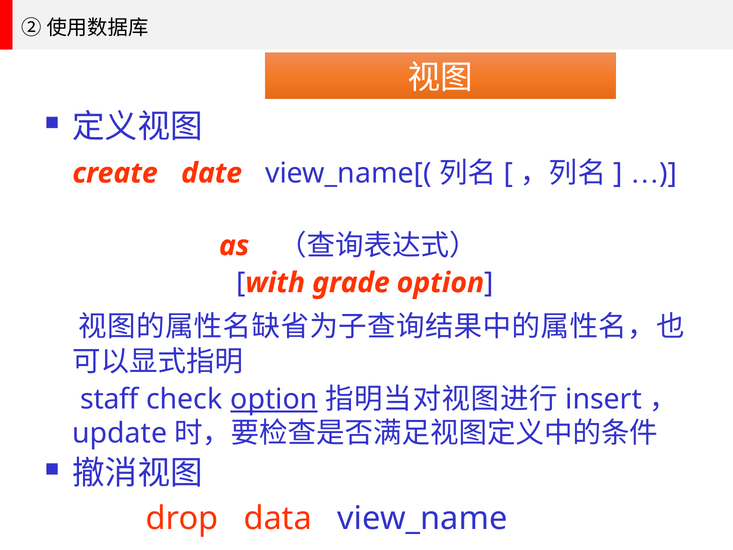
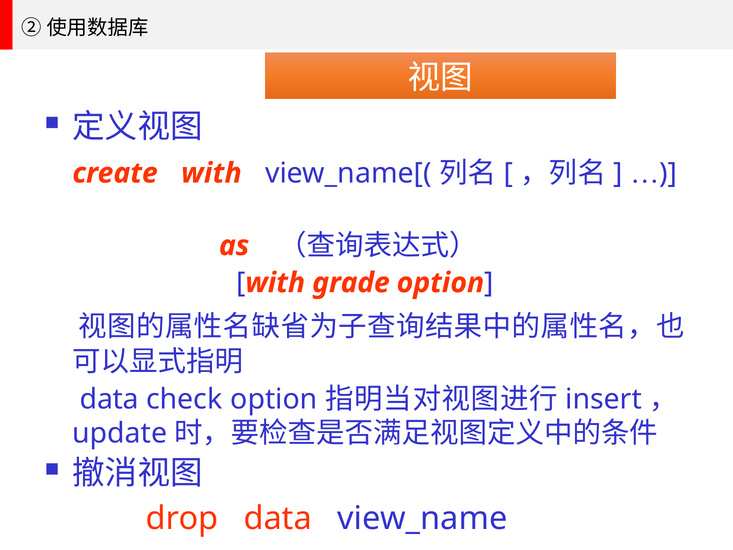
create date: date -> with
staff at (109, 399): staff -> data
option at (274, 399) underline: present -> none
